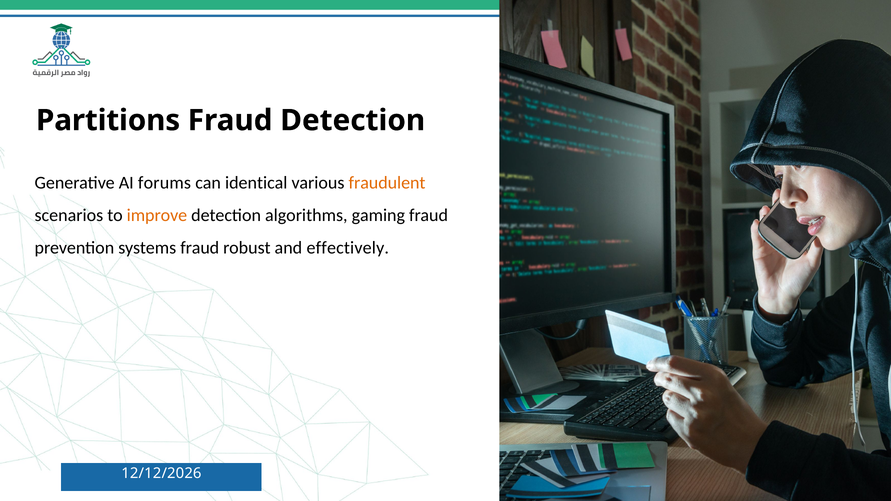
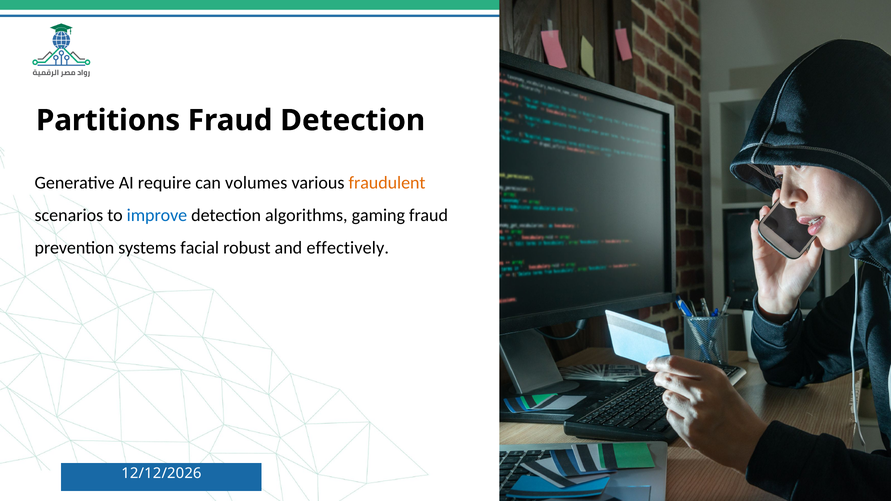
forums: forums -> require
identical: identical -> volumes
improve colour: orange -> blue
systems fraud: fraud -> facial
